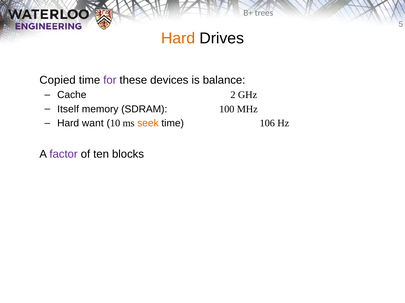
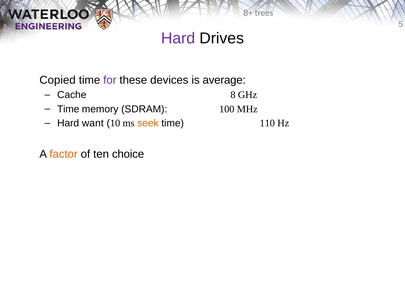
Hard at (178, 39) colour: orange -> purple
balance: balance -> average
2: 2 -> 8
Itself at (68, 109): Itself -> Time
106: 106 -> 110
factor colour: purple -> orange
blocks: blocks -> choice
